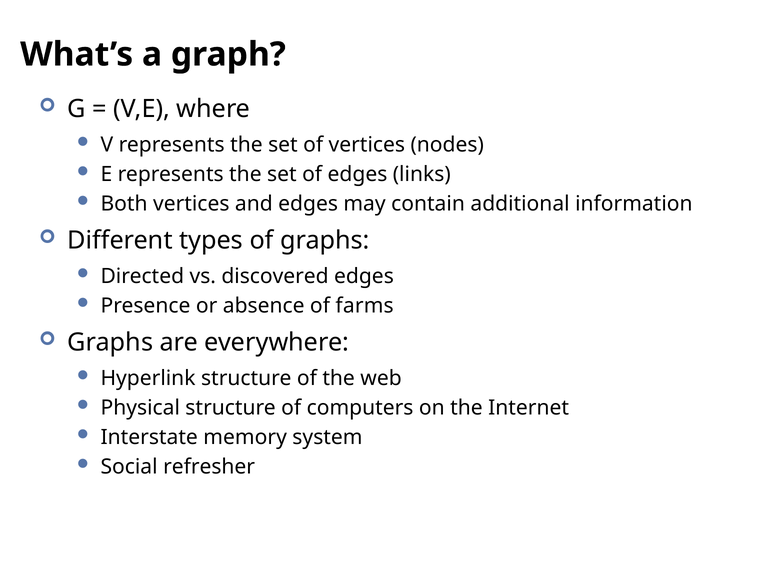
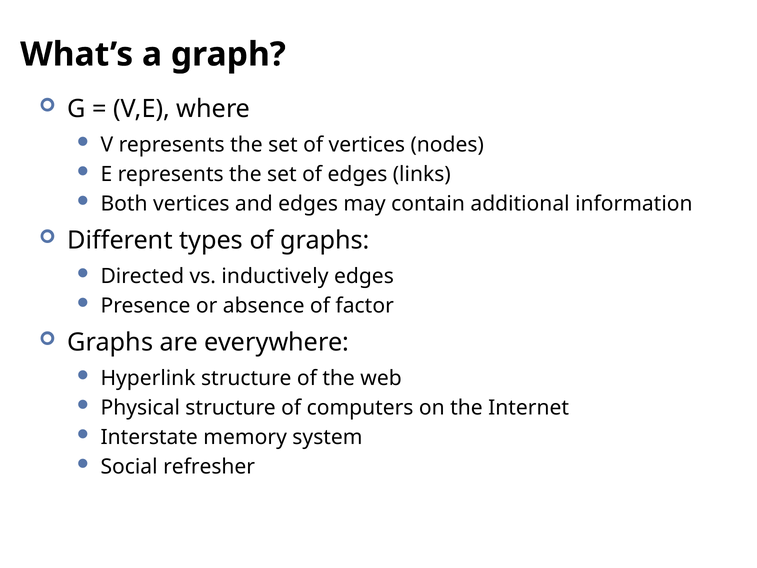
discovered: discovered -> inductively
farms: farms -> factor
